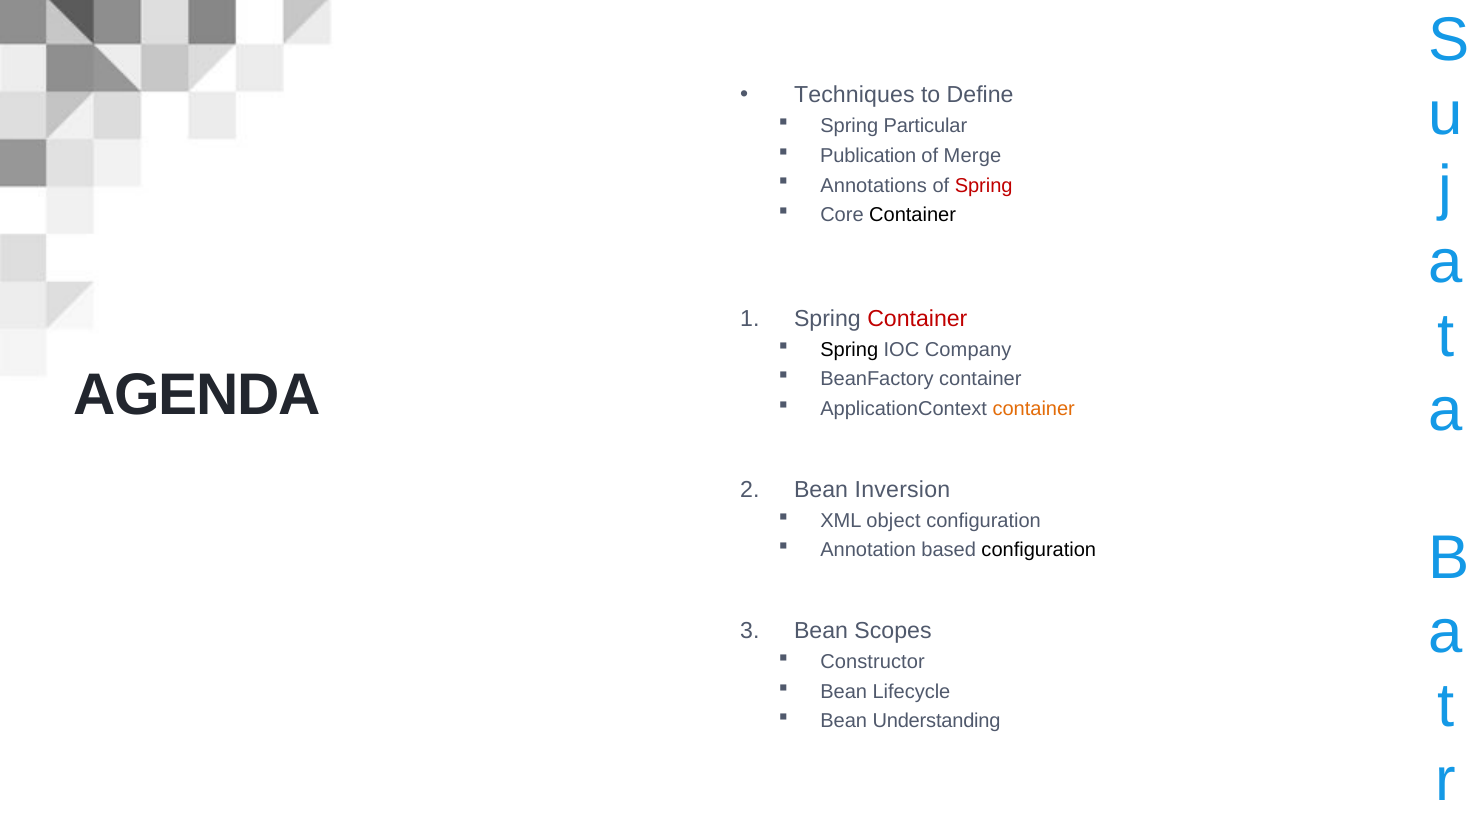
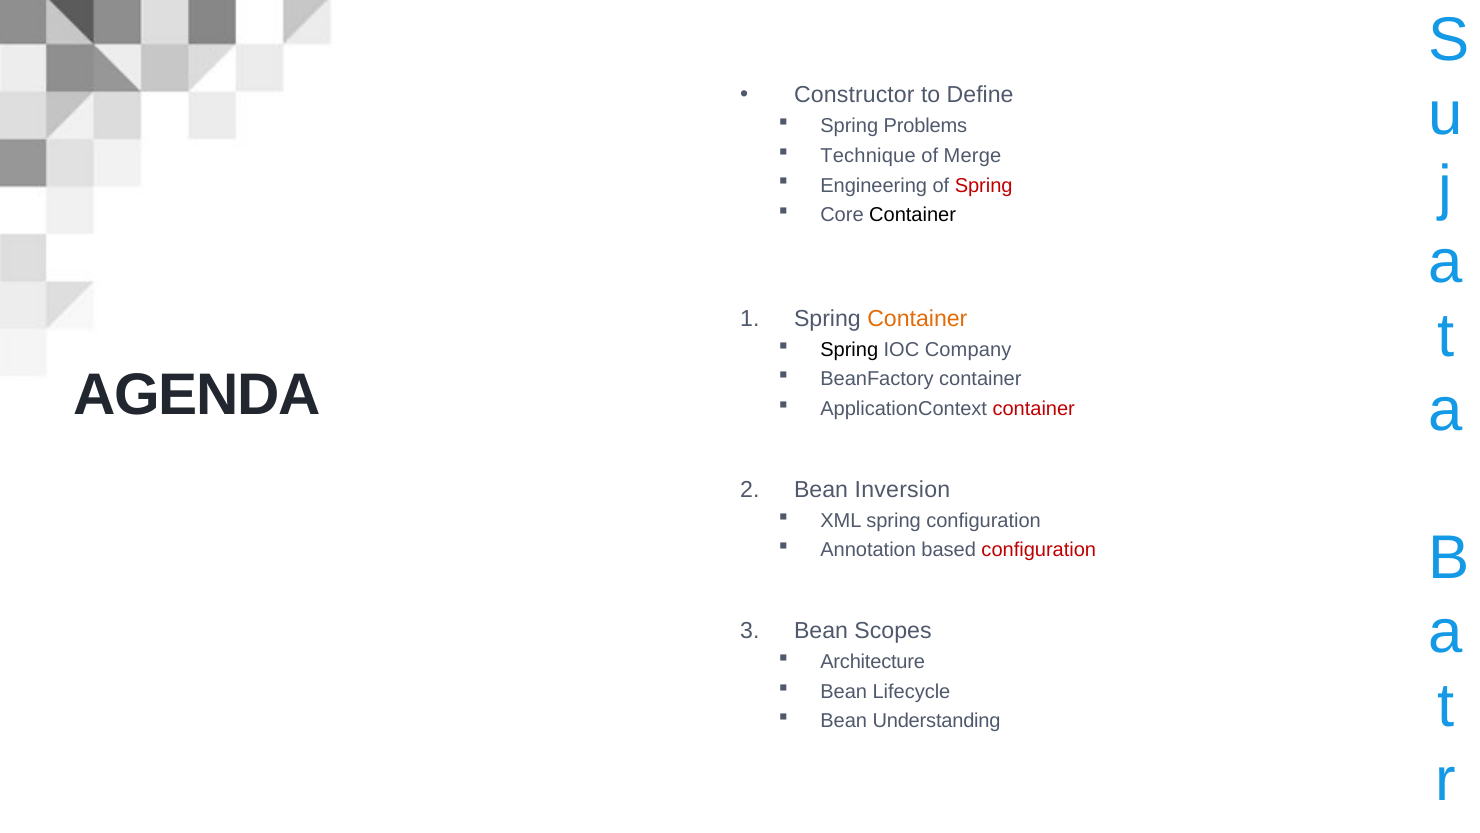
Techniques: Techniques -> Constructor
Particular: Particular -> Problems
Publication: Publication -> Technique
Annotations: Annotations -> Engineering
Container at (917, 318) colour: red -> orange
container at (1034, 409) colour: orange -> red
XML object: object -> spring
configuration at (1039, 550) colour: black -> red
Constructor: Constructor -> Architecture
